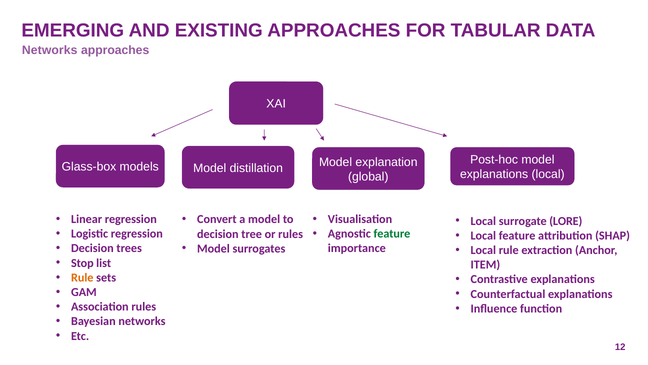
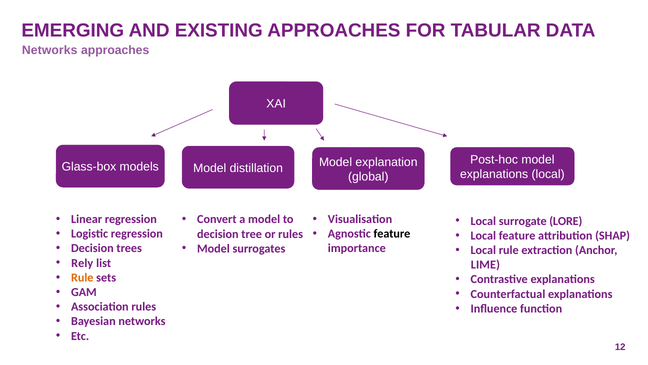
feature at (392, 234) colour: green -> black
Stop: Stop -> Rely
ITEM: ITEM -> LIME
